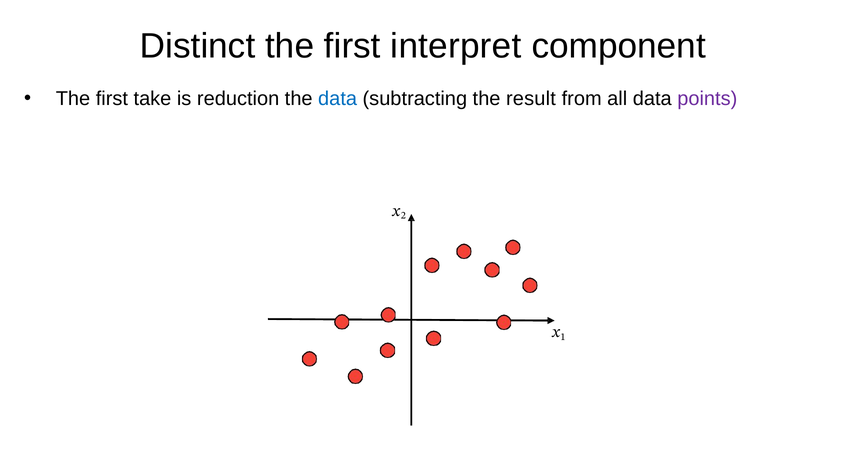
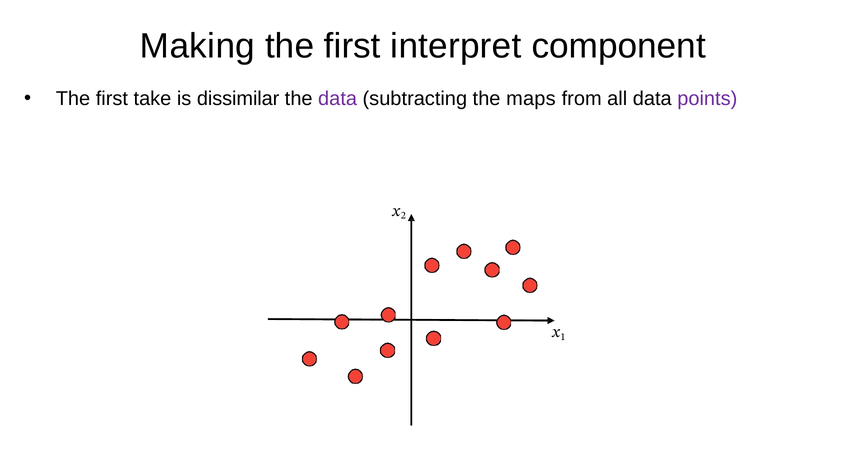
Distinct: Distinct -> Making
reduction: reduction -> dissimilar
data at (338, 99) colour: blue -> purple
result: result -> maps
